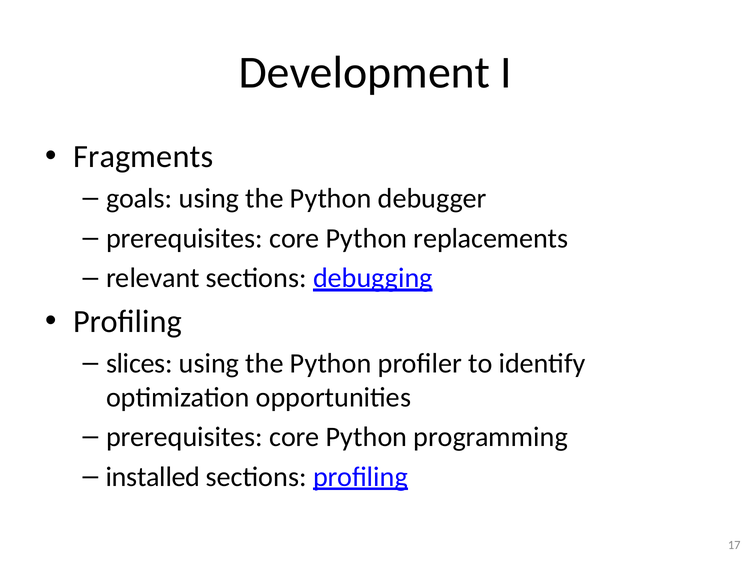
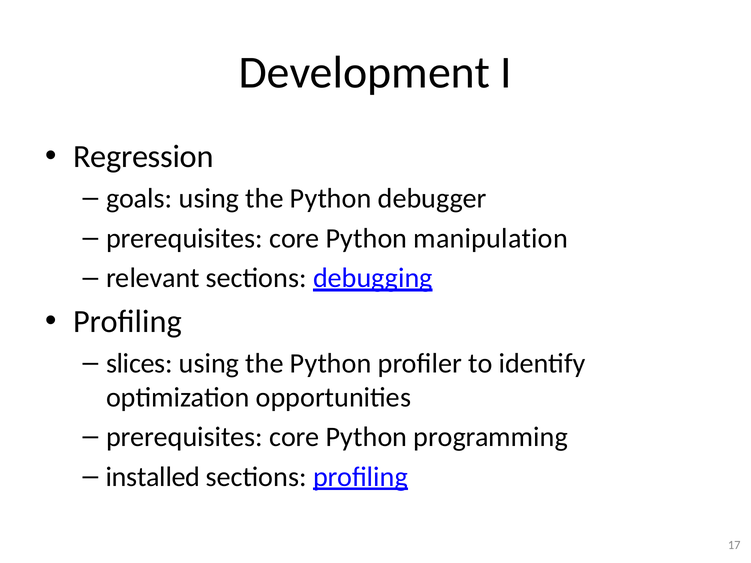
Fragments: Fragments -> Regression
replacements: replacements -> manipulation
